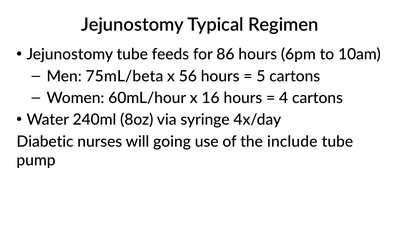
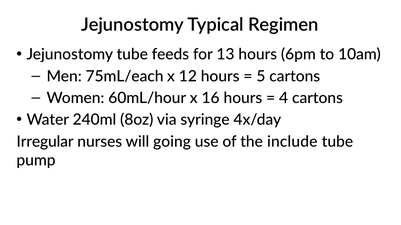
86: 86 -> 13
75mL/beta: 75mL/beta -> 75mL/each
56: 56 -> 12
Diabetic: Diabetic -> Irregular
